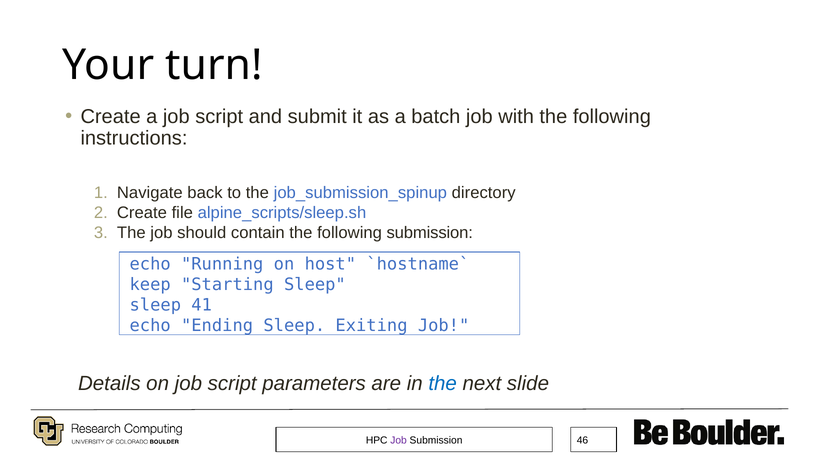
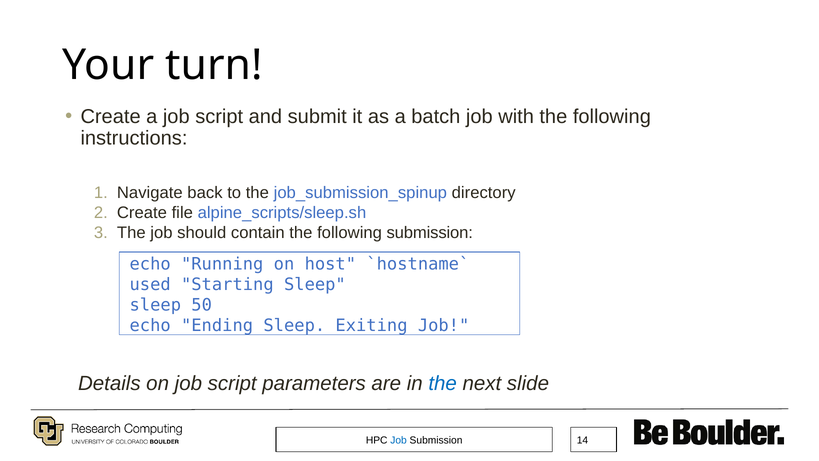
keep: keep -> used
41: 41 -> 50
Job at (399, 440) colour: purple -> blue
46: 46 -> 14
